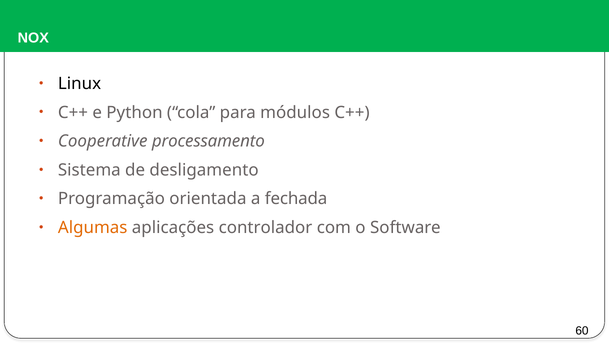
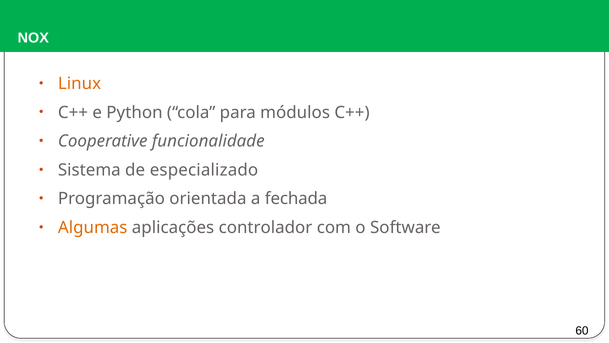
Linux colour: black -> orange
processamento: processamento -> funcionalidade
desligamento: desligamento -> especializado
